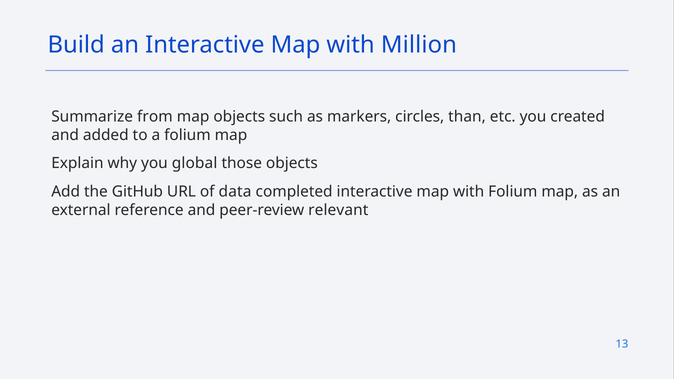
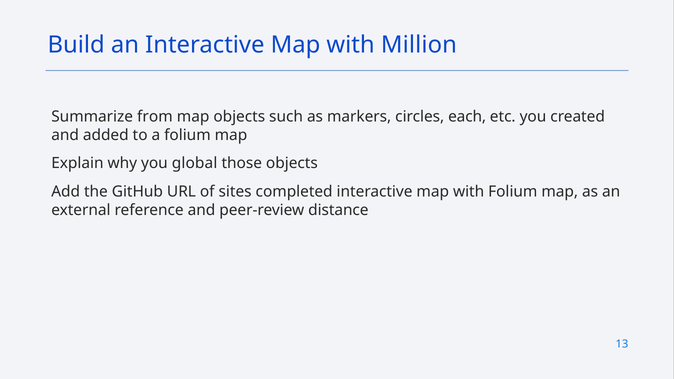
than: than -> each
data: data -> sites
relevant: relevant -> distance
